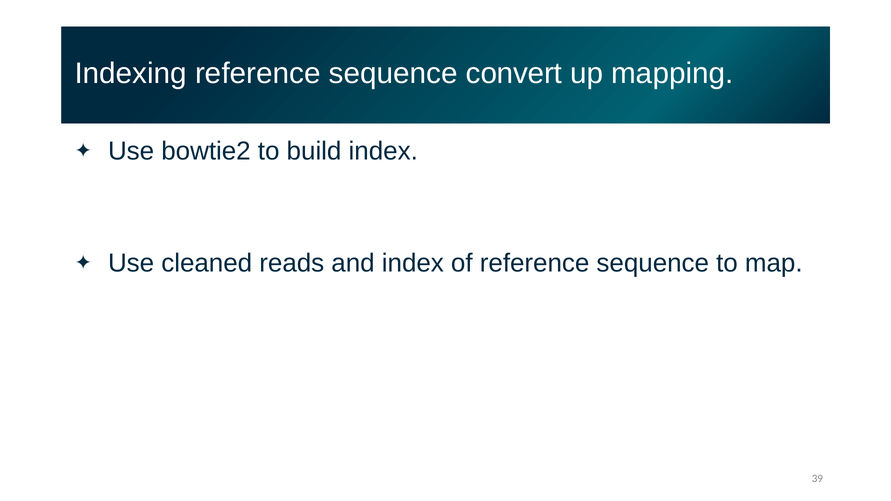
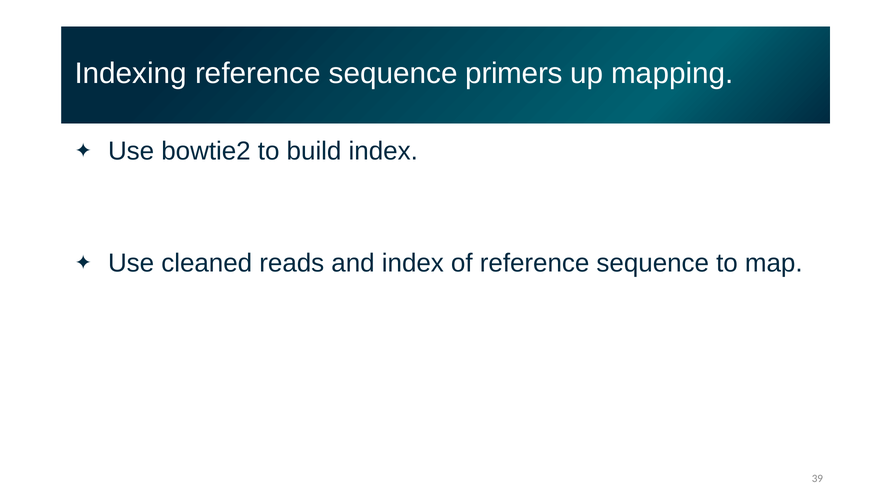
convert: convert -> primers
